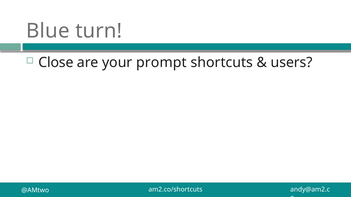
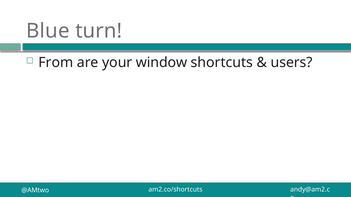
Close: Close -> From
prompt: prompt -> window
